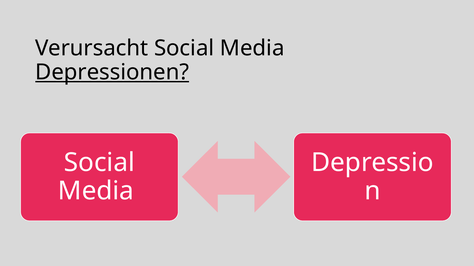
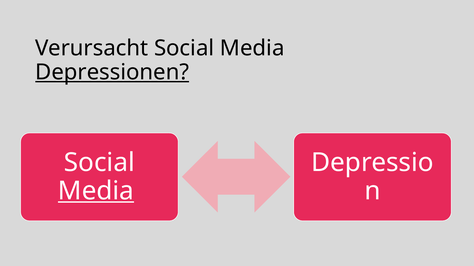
Media at (96, 191) underline: none -> present
